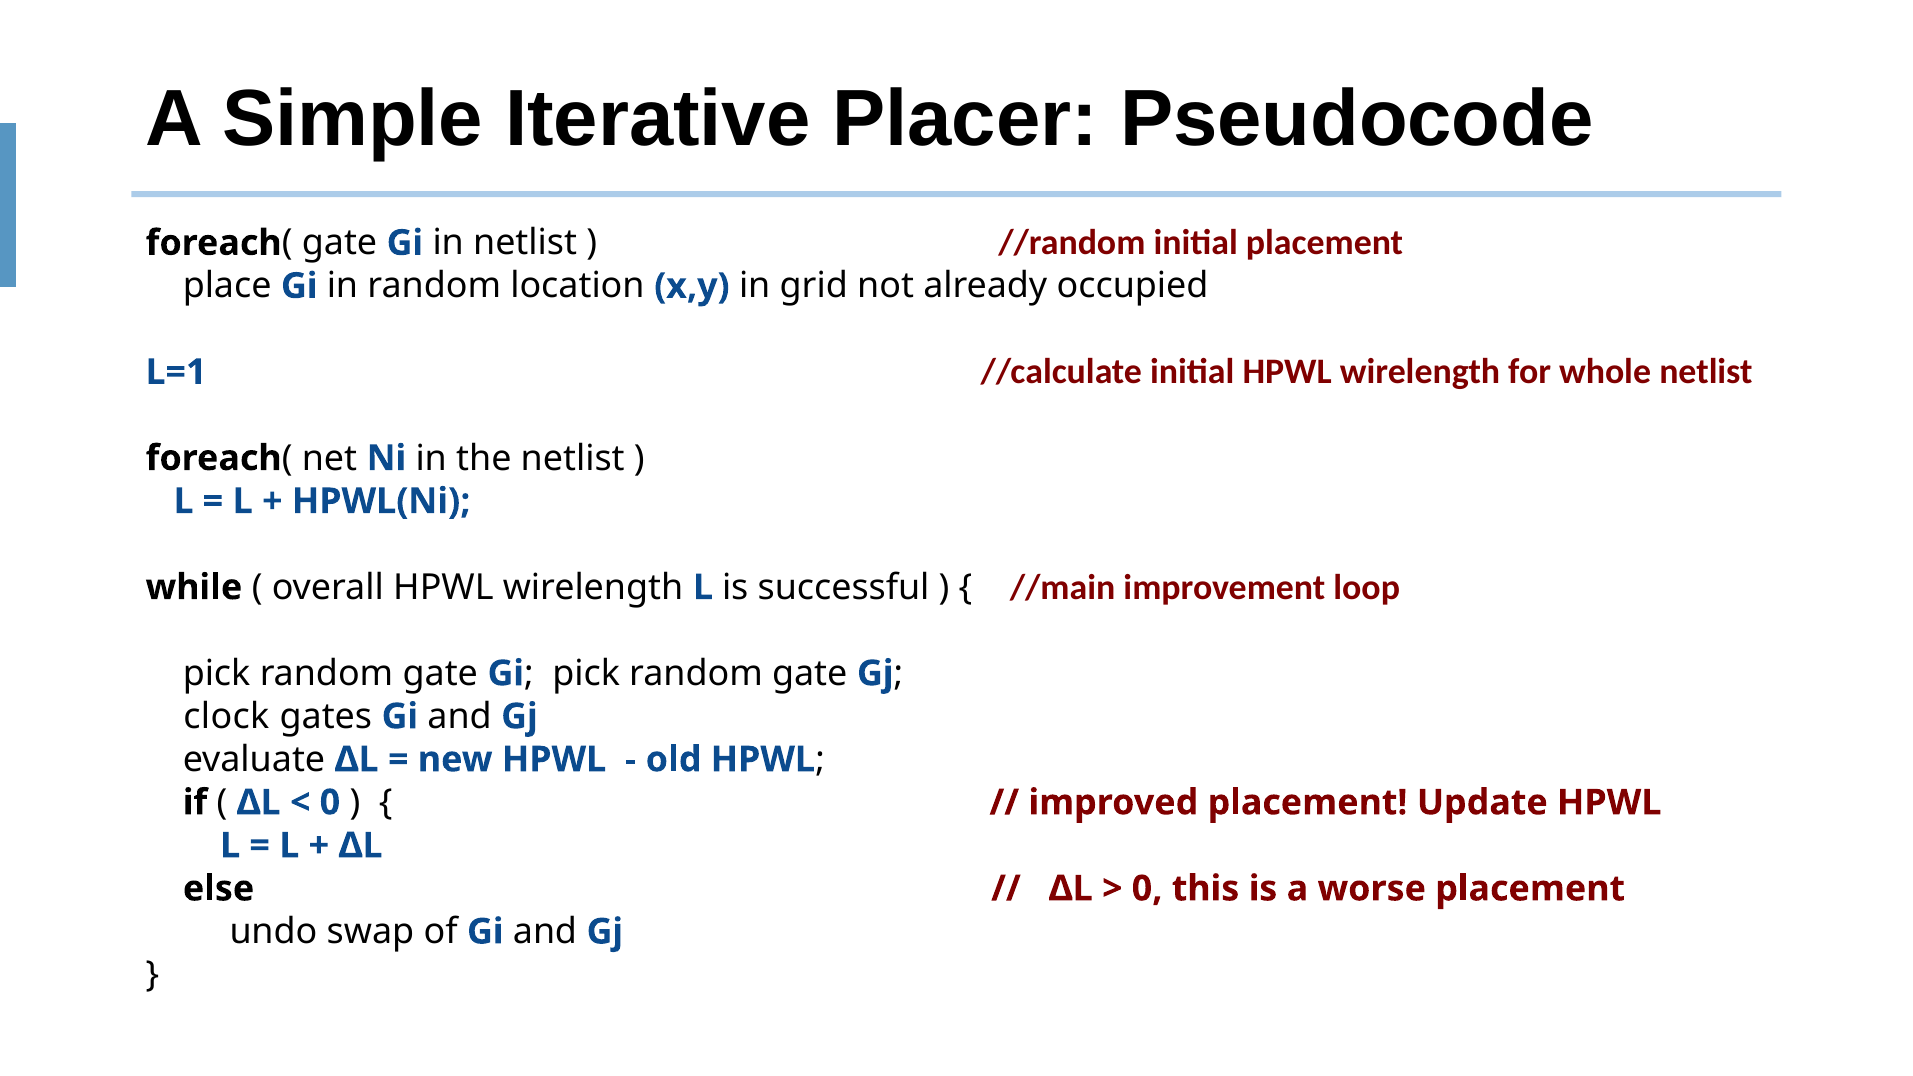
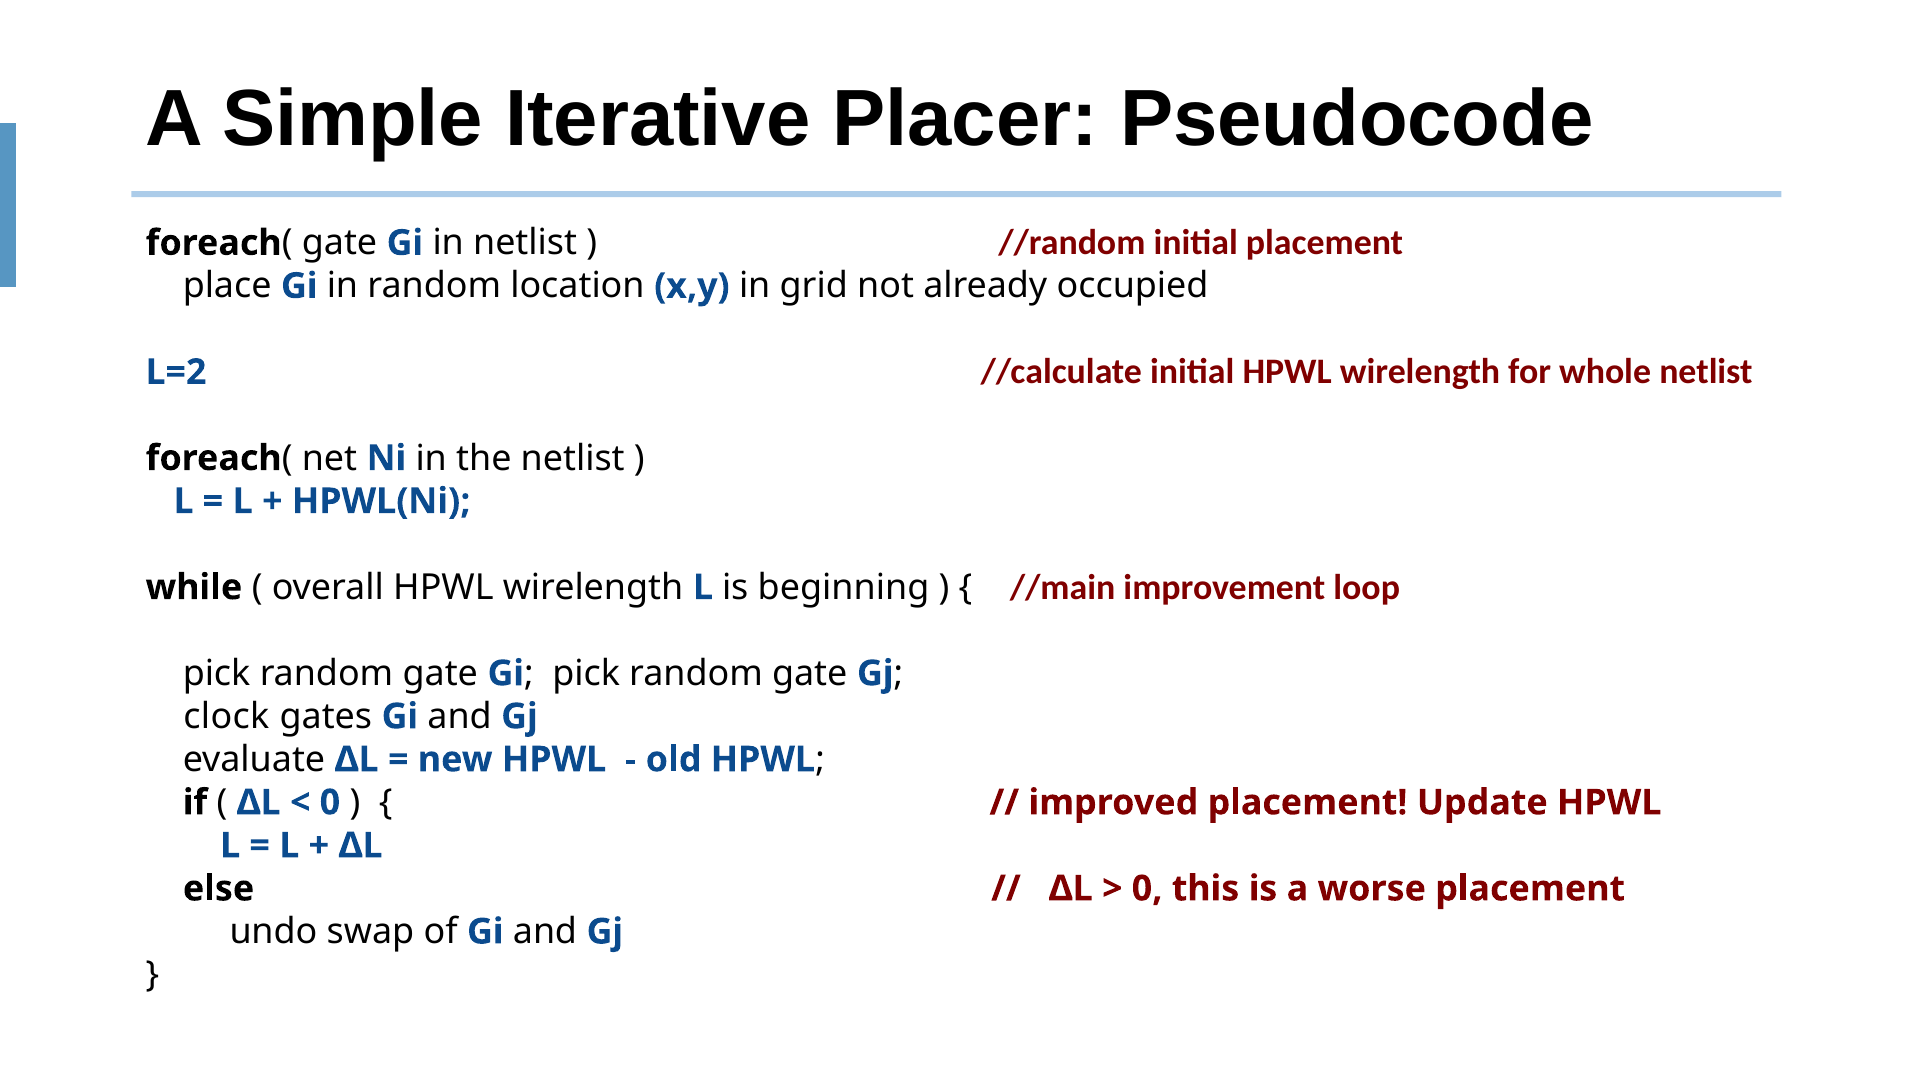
L=1: L=1 -> L=2
successful: successful -> beginning
